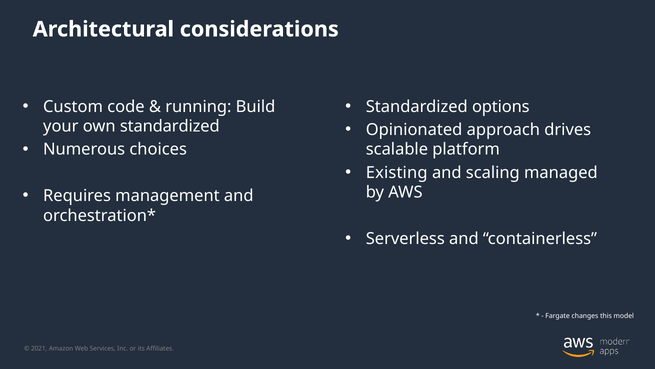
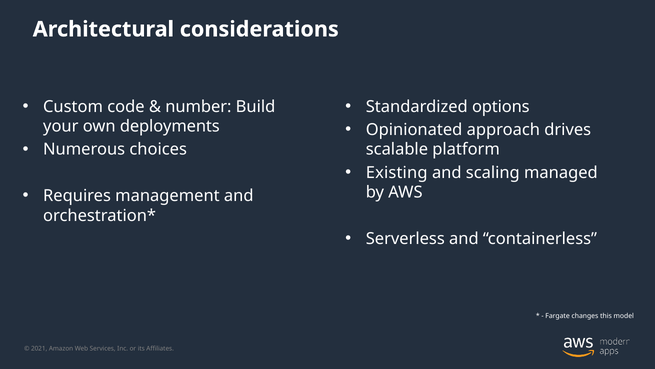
running: running -> number
own standardized: standardized -> deployments
